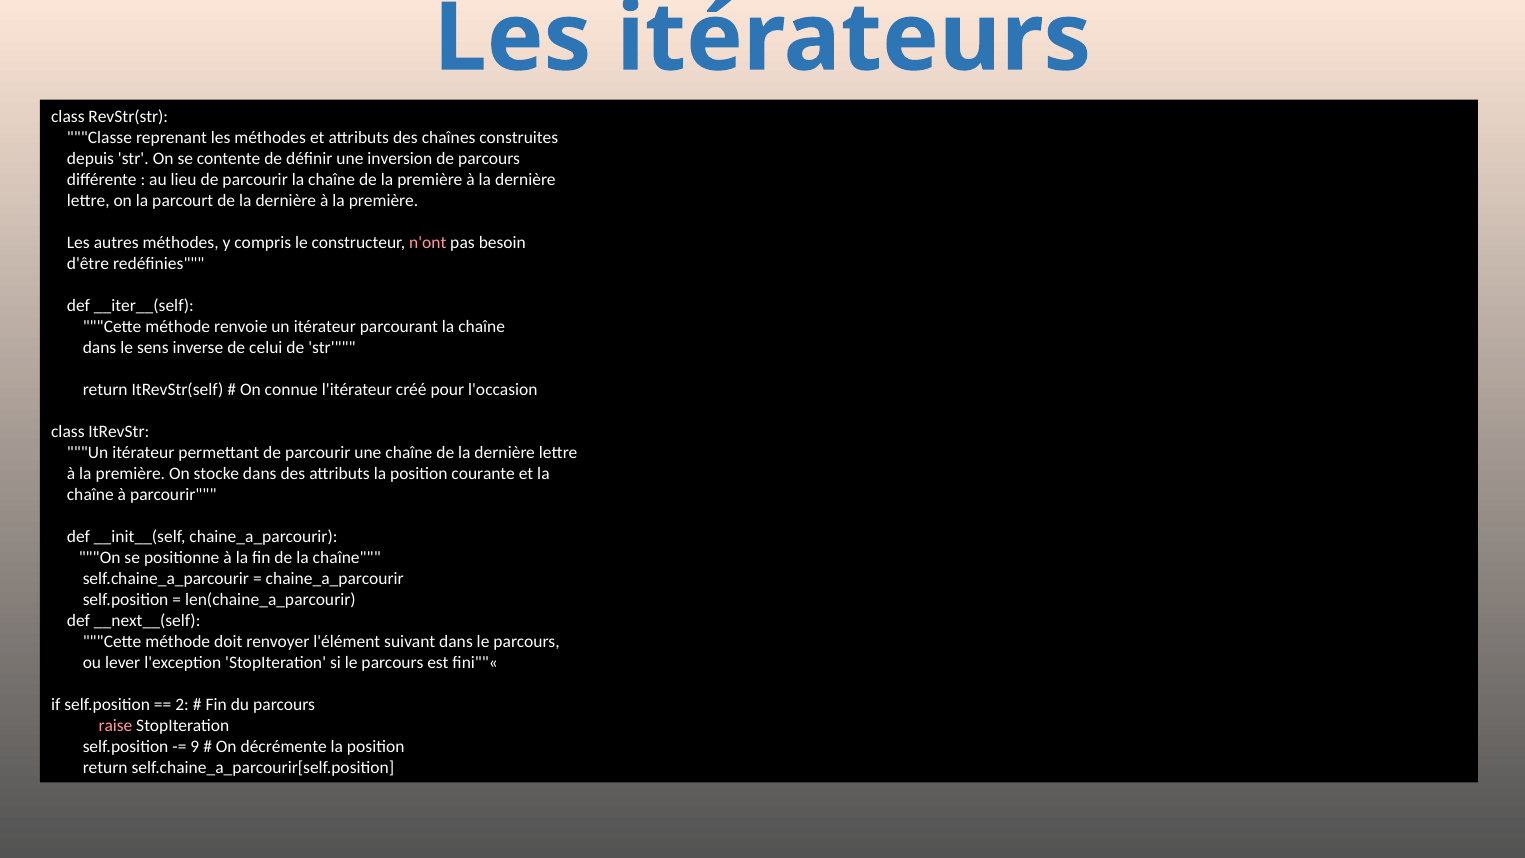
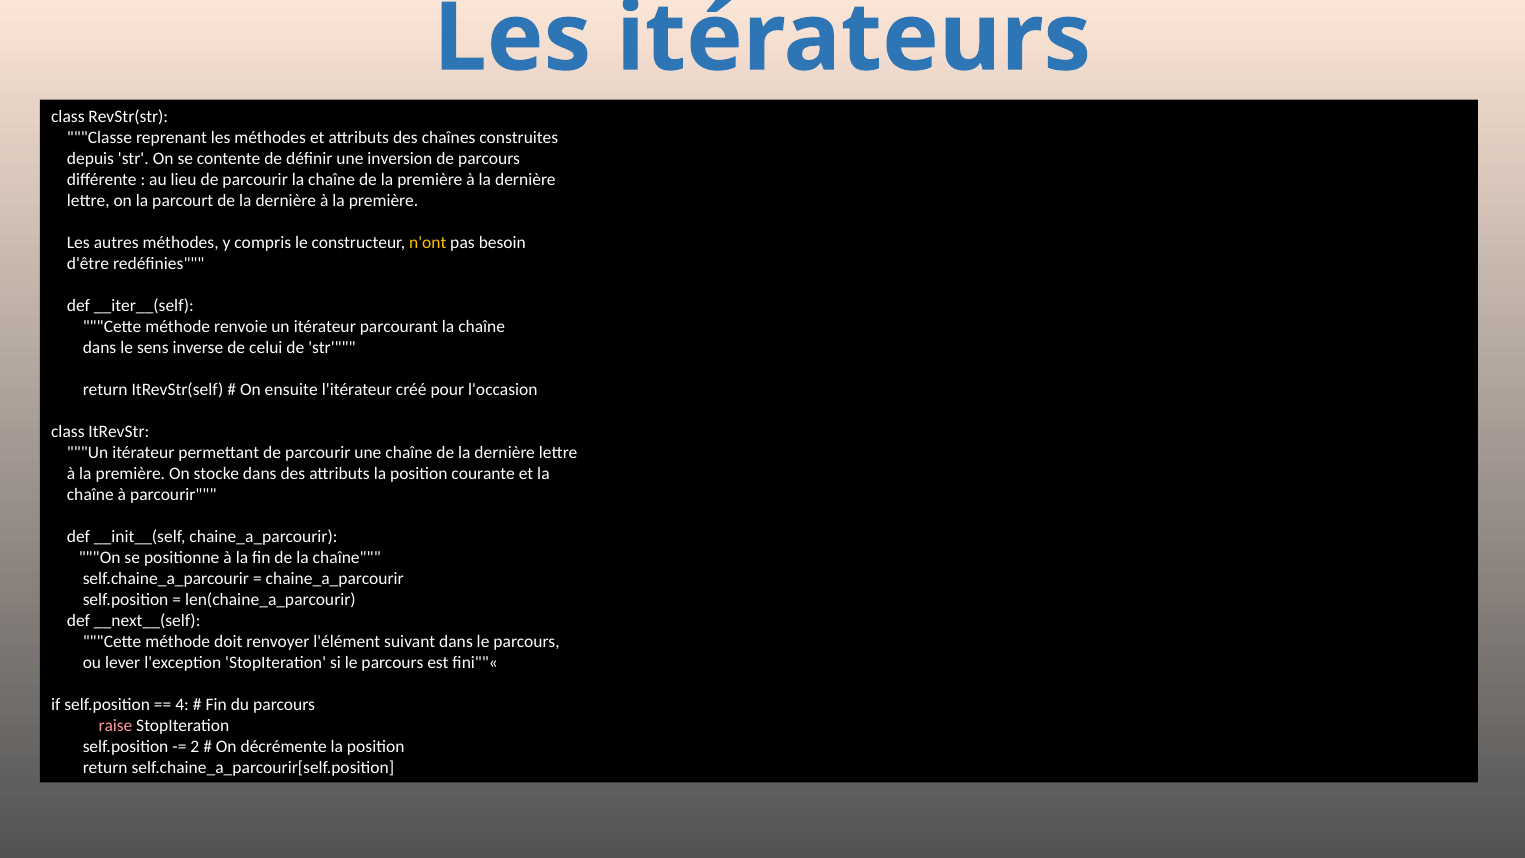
n'ont colour: pink -> yellow
connue: connue -> ensuite
2: 2 -> 4
9: 9 -> 2
